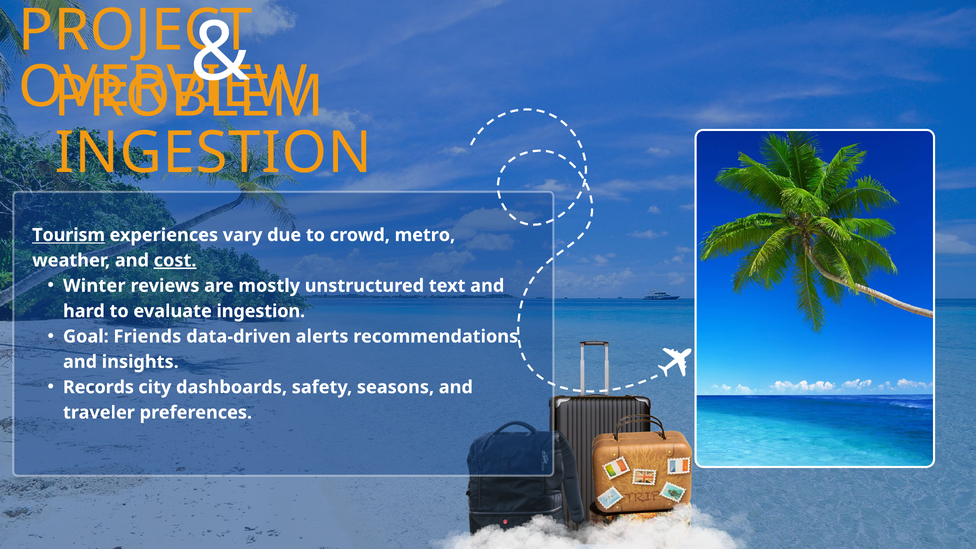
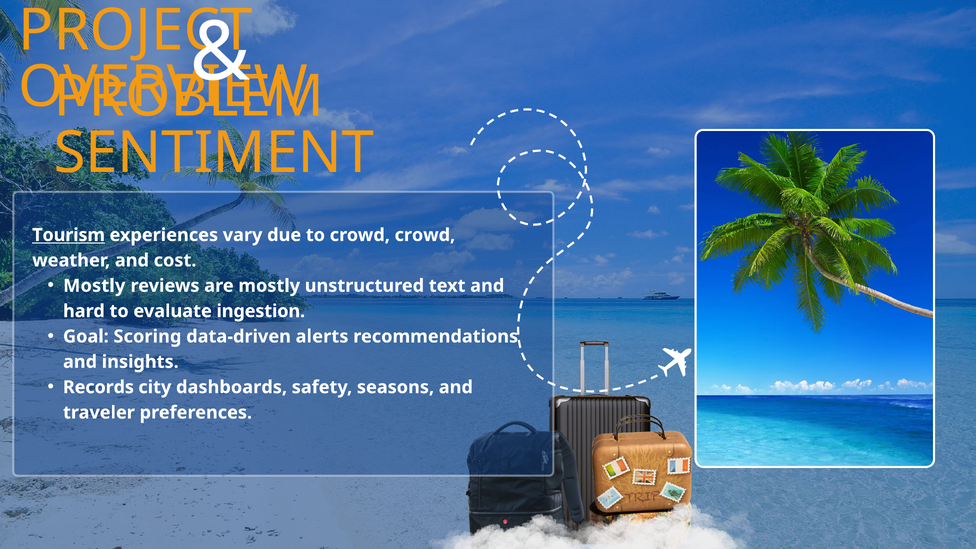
INGESTION at (213, 153): INGESTION -> SENTIMENT
crowd metro: metro -> crowd
cost underline: present -> none
Winter at (94, 286): Winter -> Mostly
Friends: Friends -> Scoring
